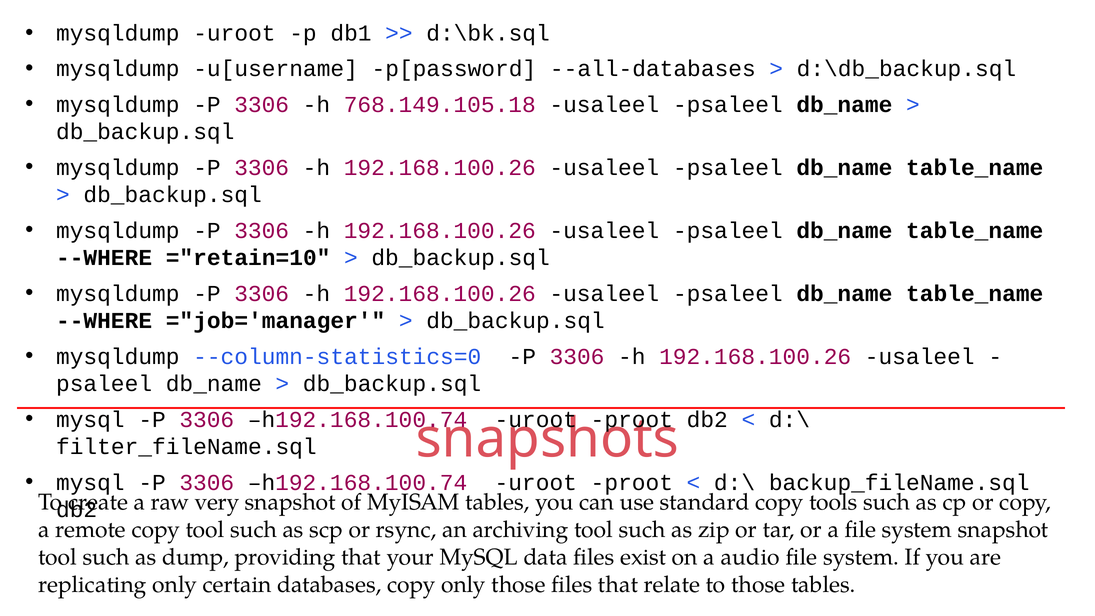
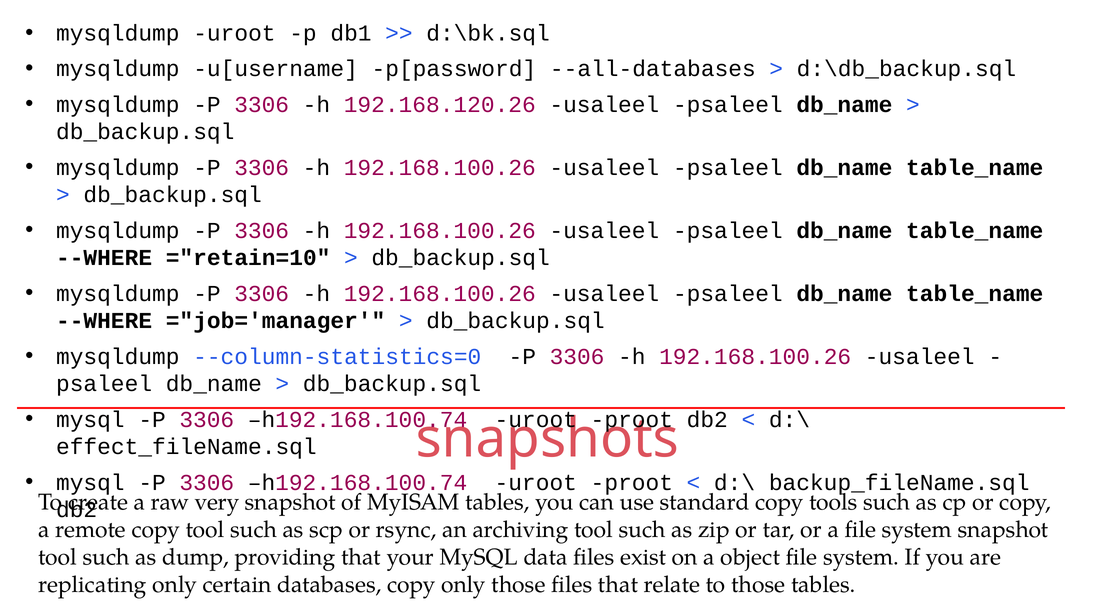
768.149.105.18: 768.149.105.18 -> 192.168.120.26
filter_fileName.sql: filter_fileName.sql -> effect_fileName.sql
audio: audio -> object
